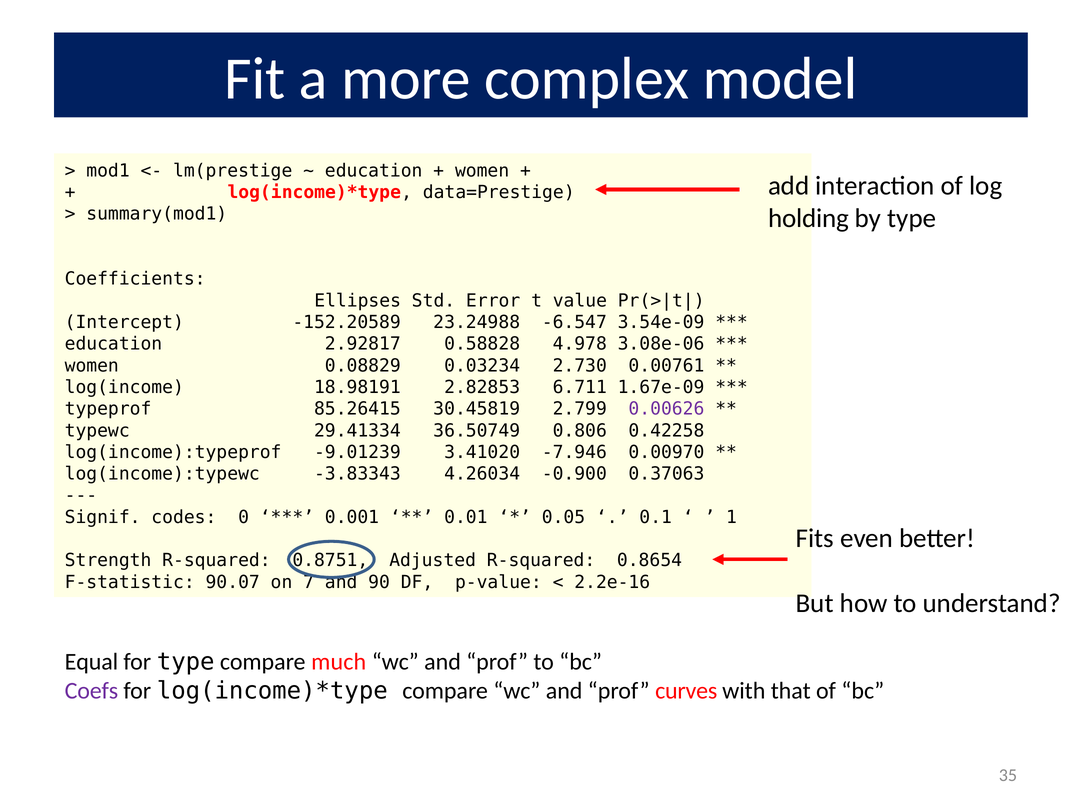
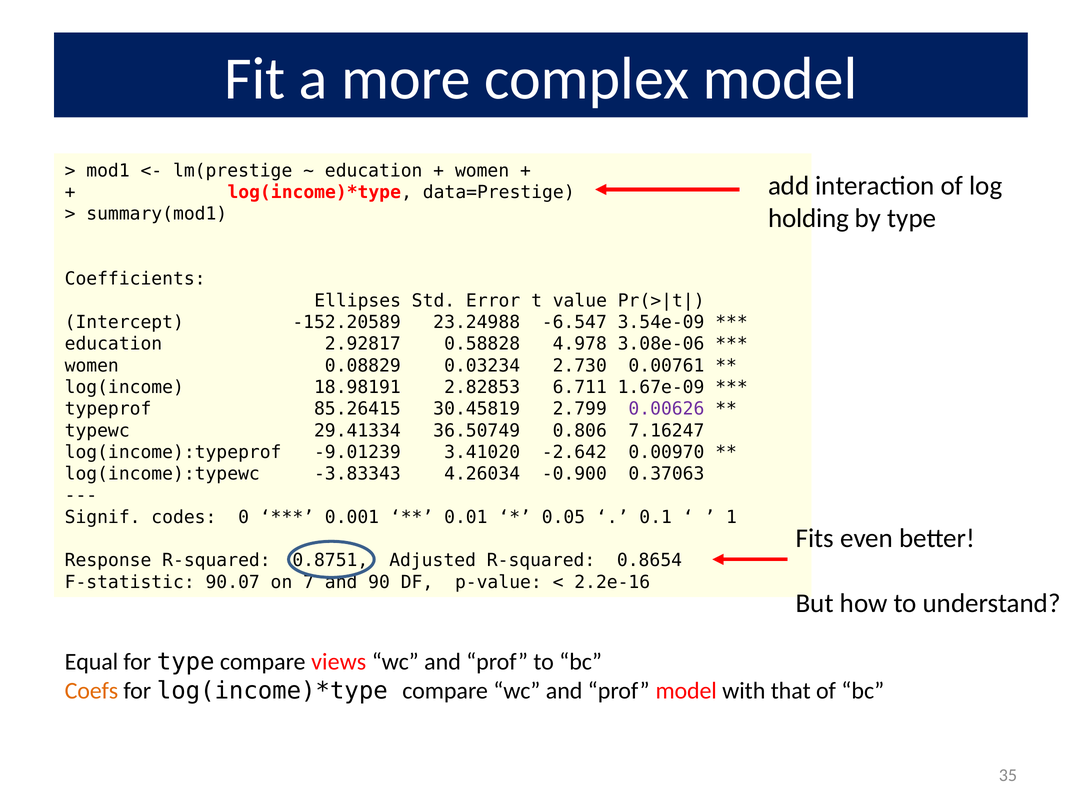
0.42258: 0.42258 -> 7.16247
-7.946: -7.946 -> -2.642
Strength: Strength -> Response
much: much -> views
Coefs colour: purple -> orange
prof curves: curves -> model
